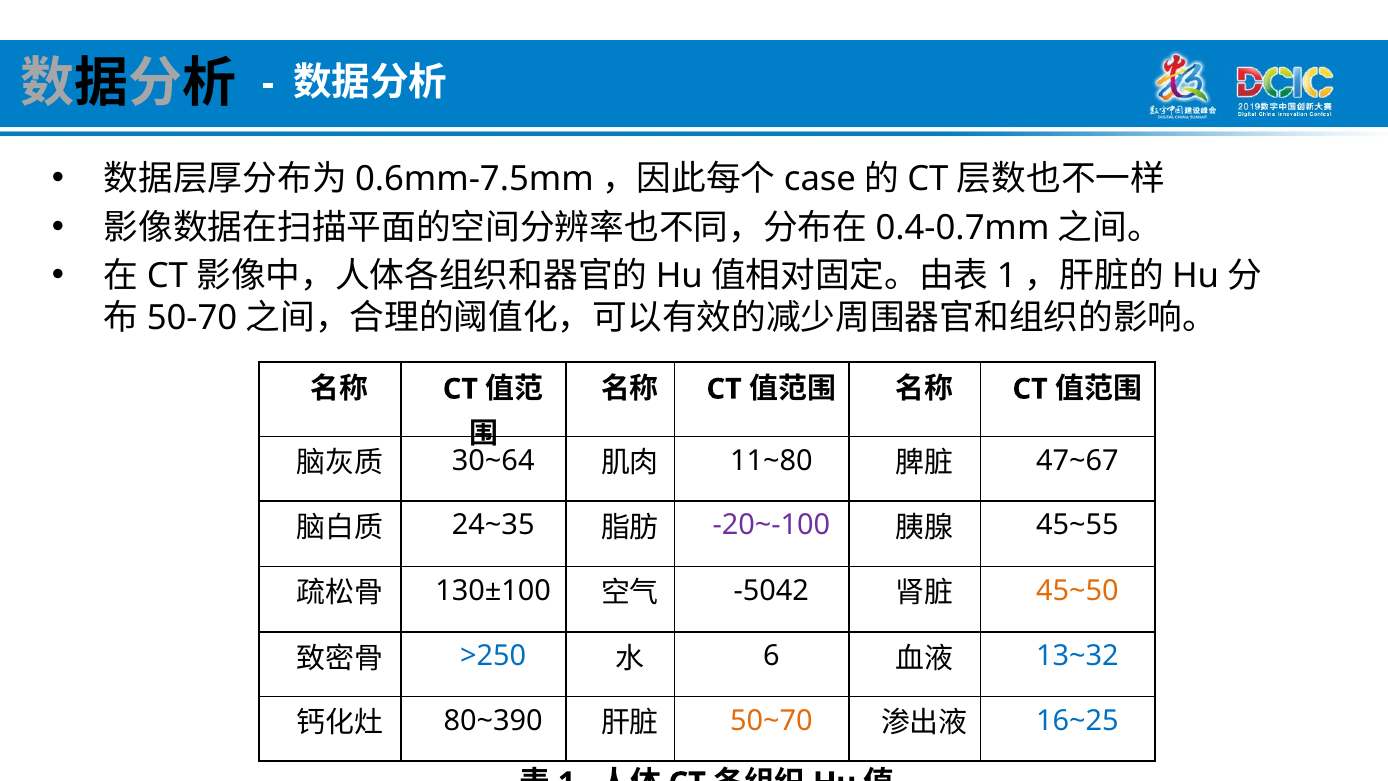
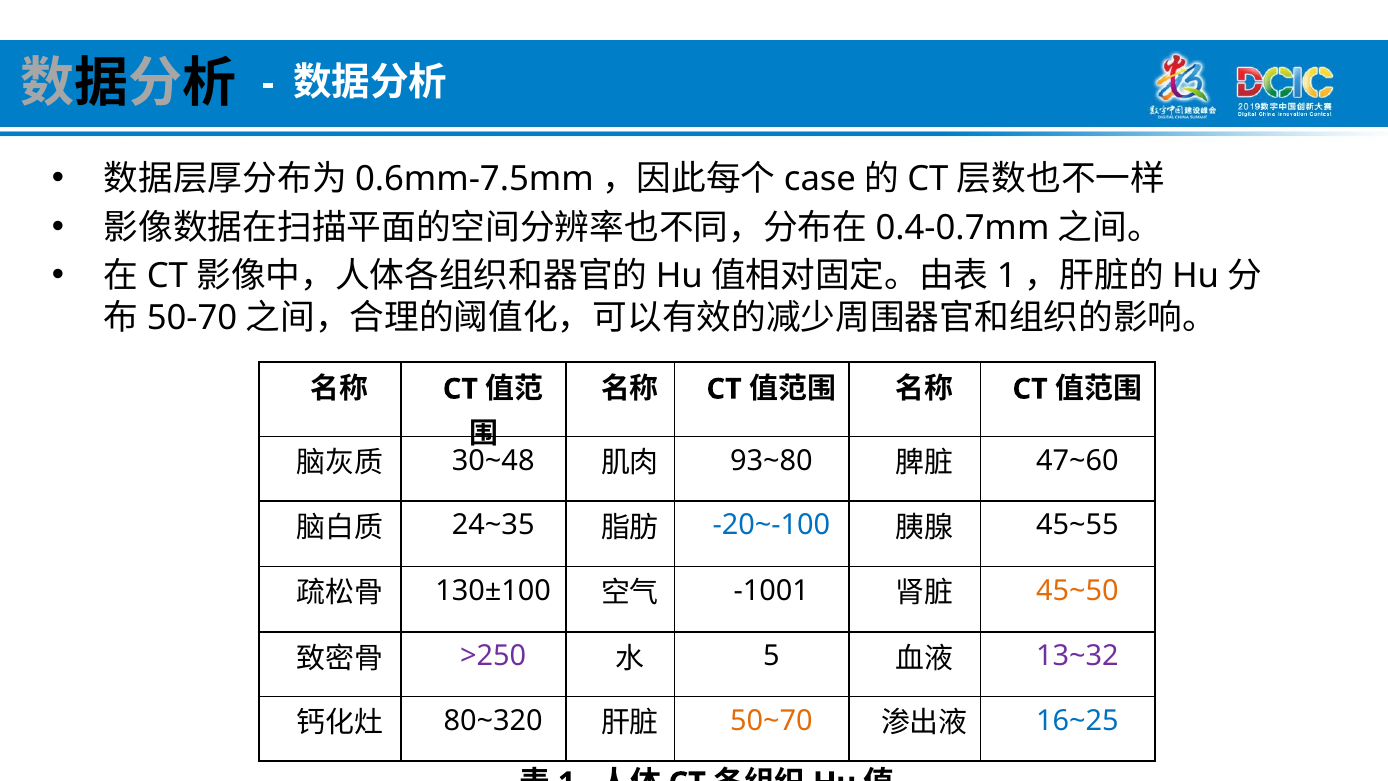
30~64: 30~64 -> 30~48
11~80: 11~80 -> 93~80
47~67: 47~67 -> 47~60
-20~-100 colour: purple -> blue
-5042: -5042 -> -1001
>250 colour: blue -> purple
6: 6 -> 5
13~32 colour: blue -> purple
80~390: 80~390 -> 80~320
